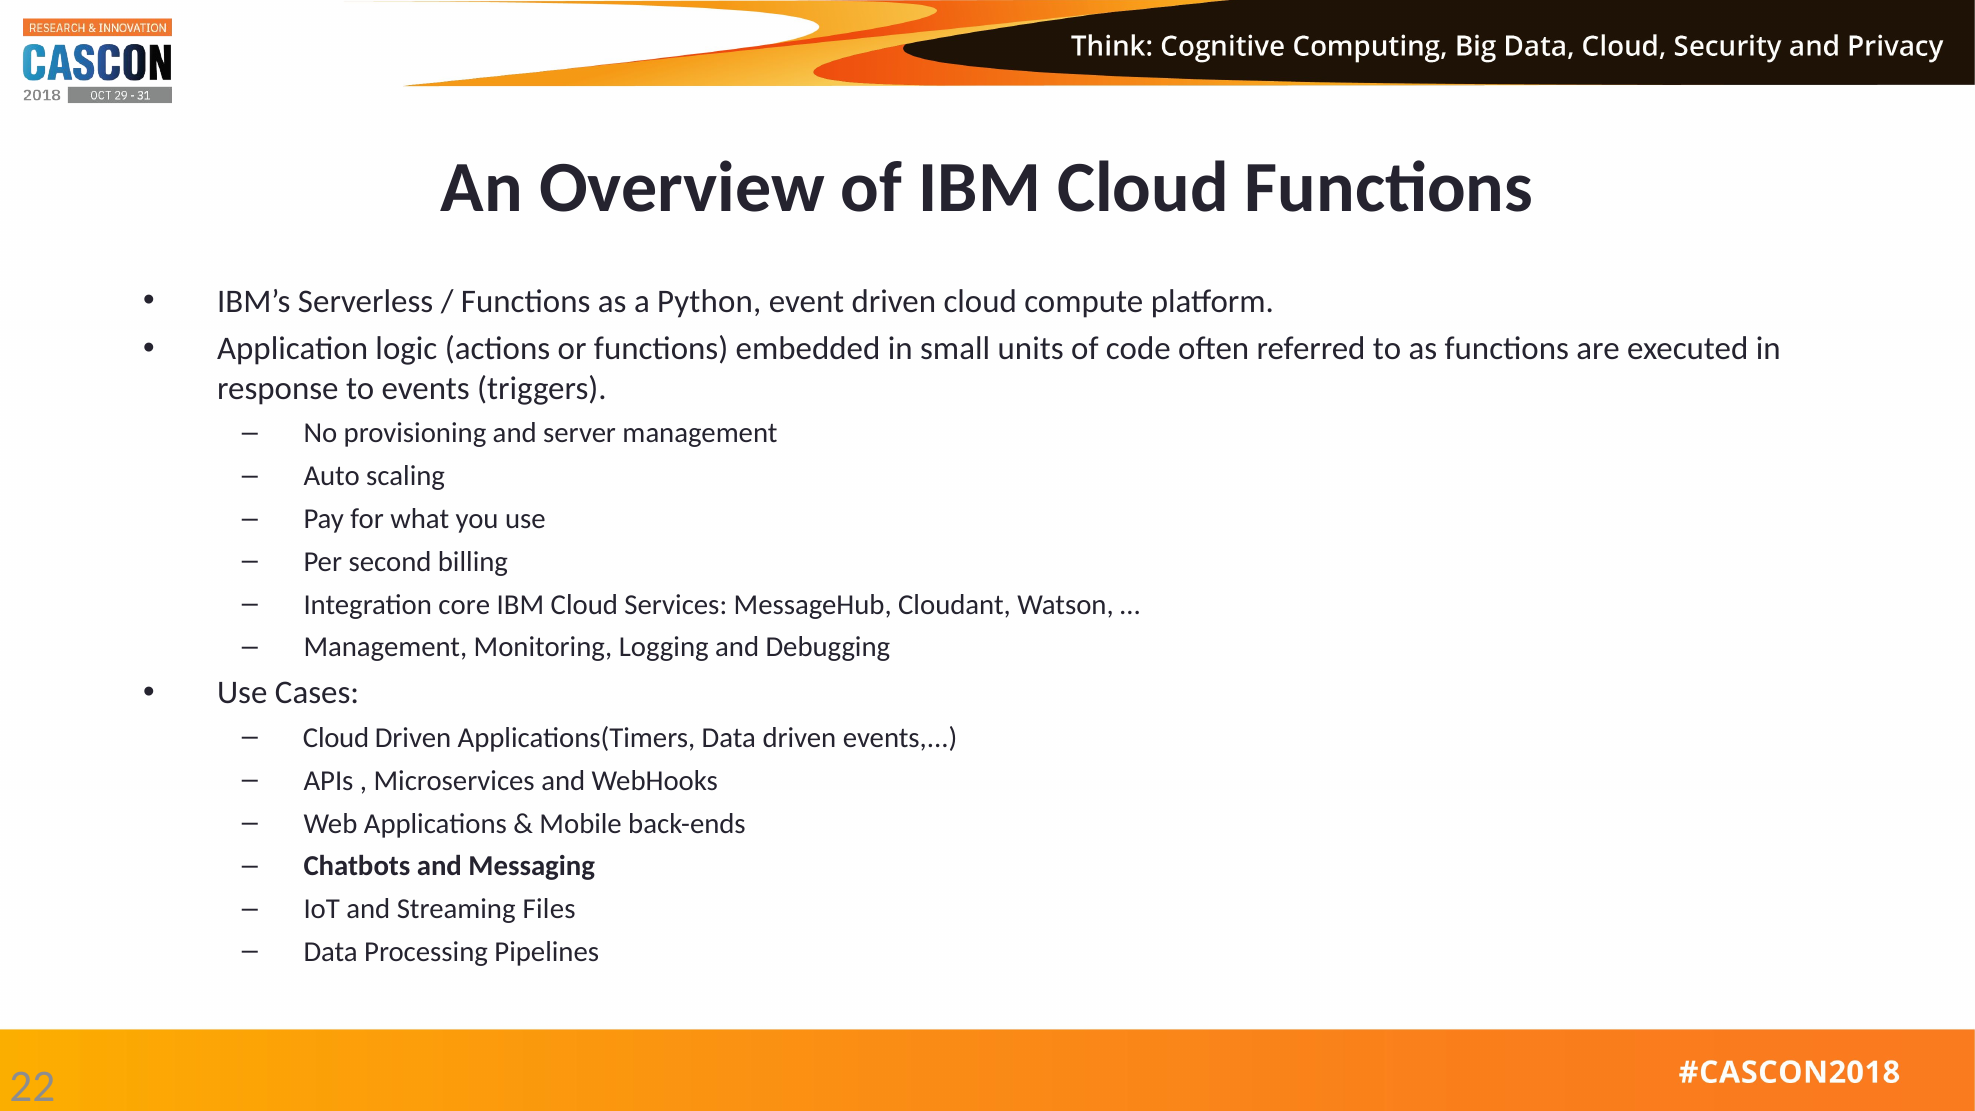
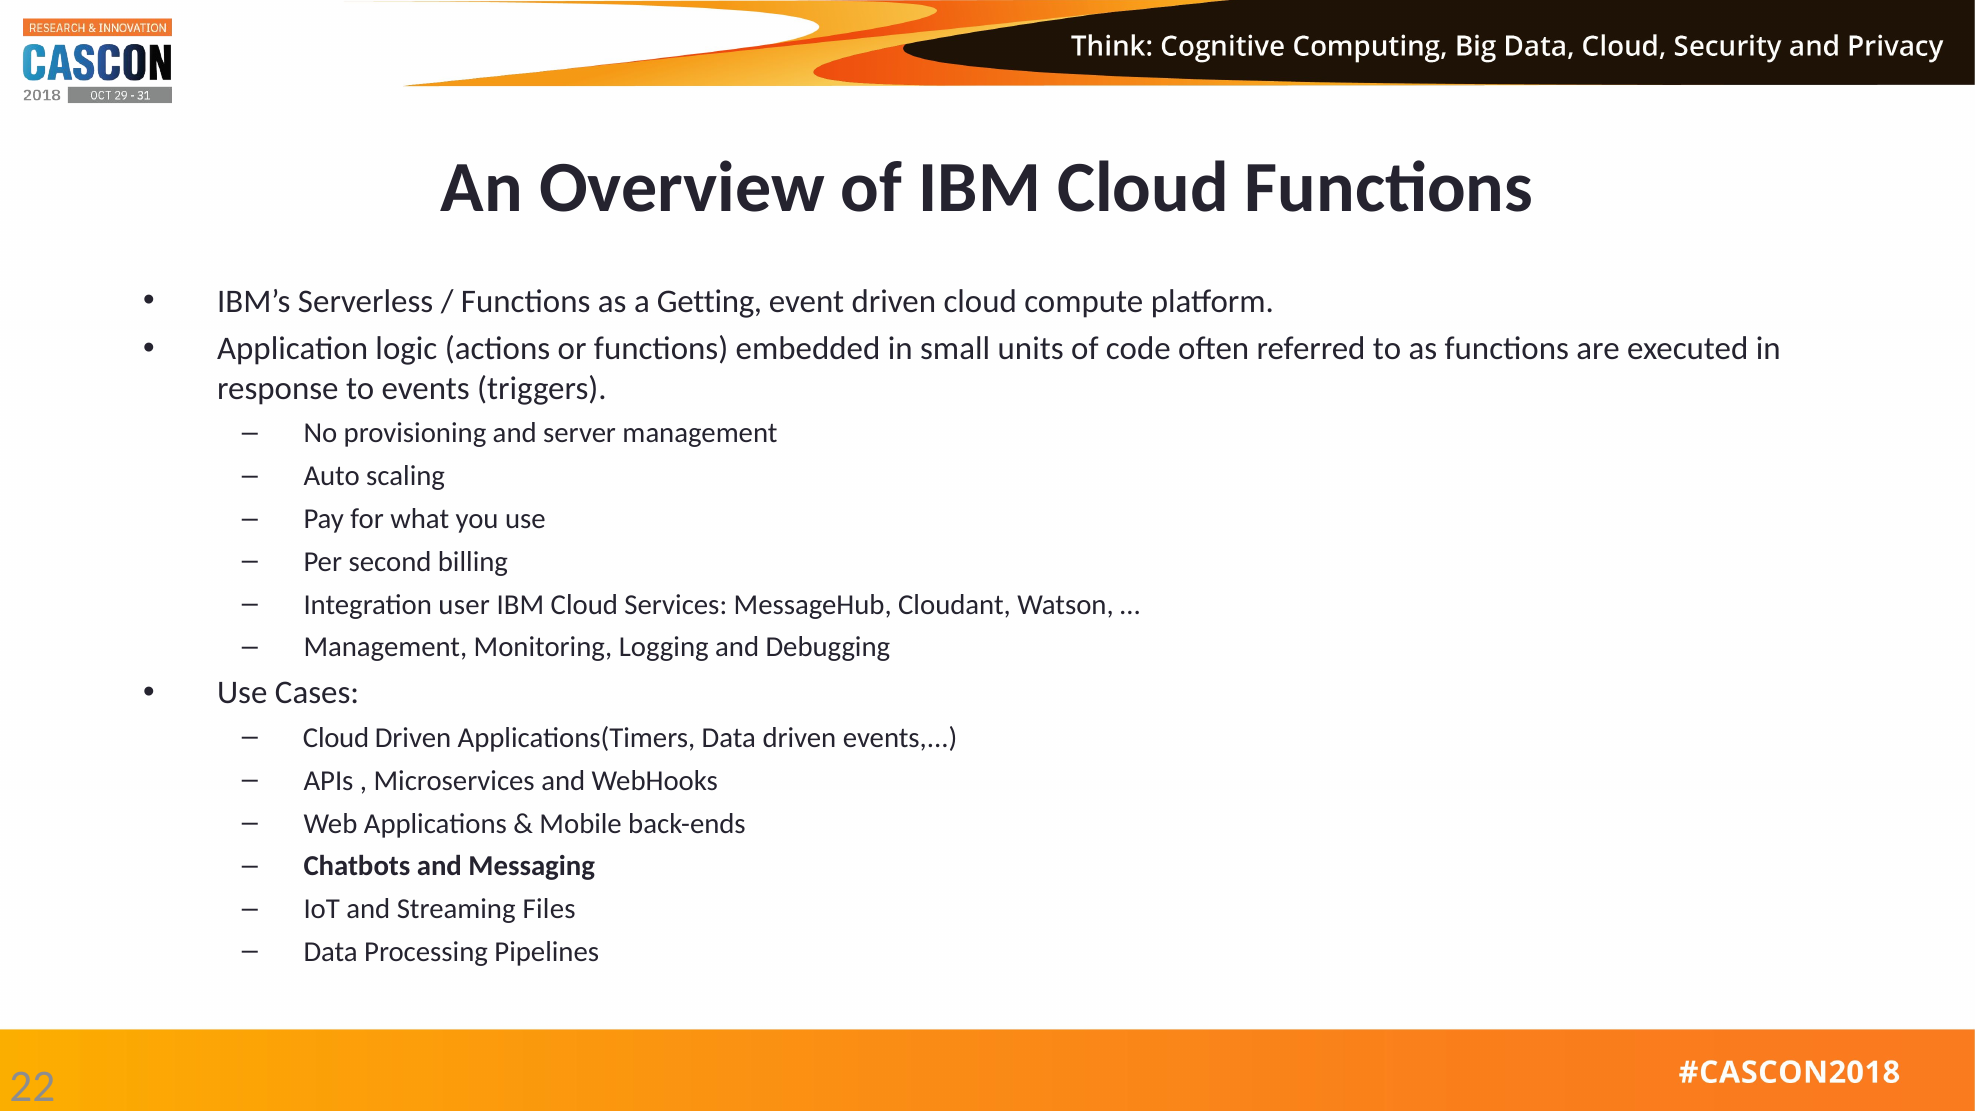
Python: Python -> Getting
core: core -> user
